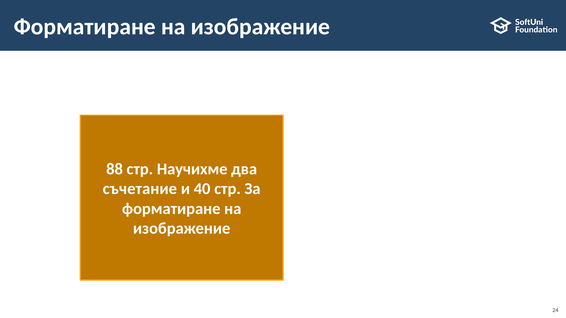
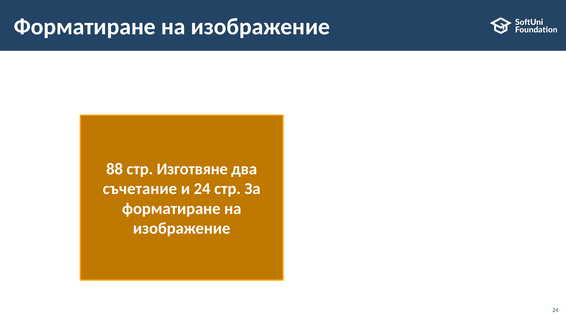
Научихме: Научихме -> Изготвяне
и 40: 40 -> 24
